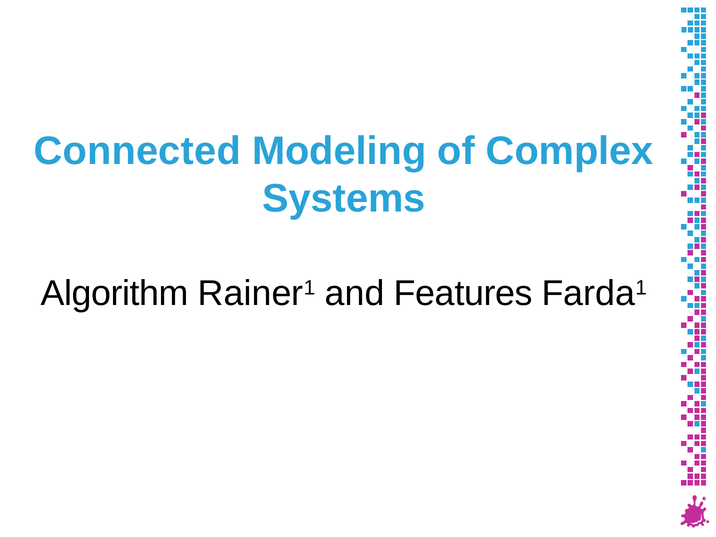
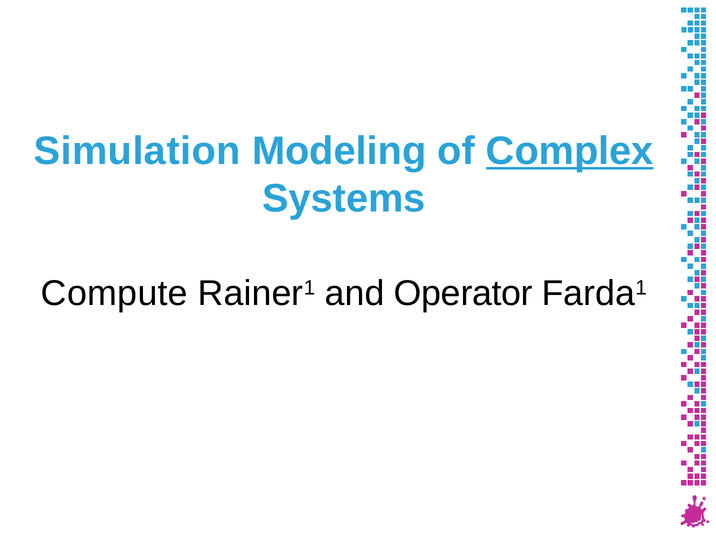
Connected: Connected -> Simulation
Complex underline: none -> present
Algorithm: Algorithm -> Compute
Features: Features -> Operator
